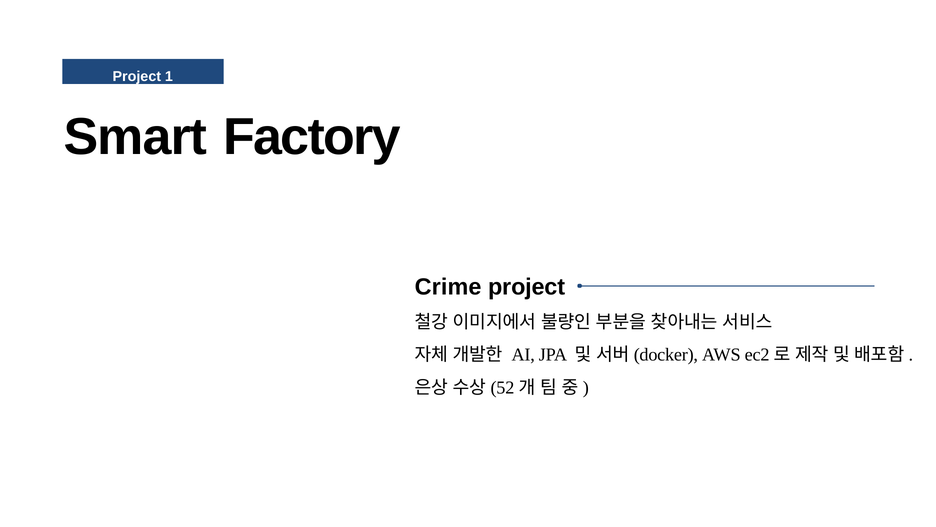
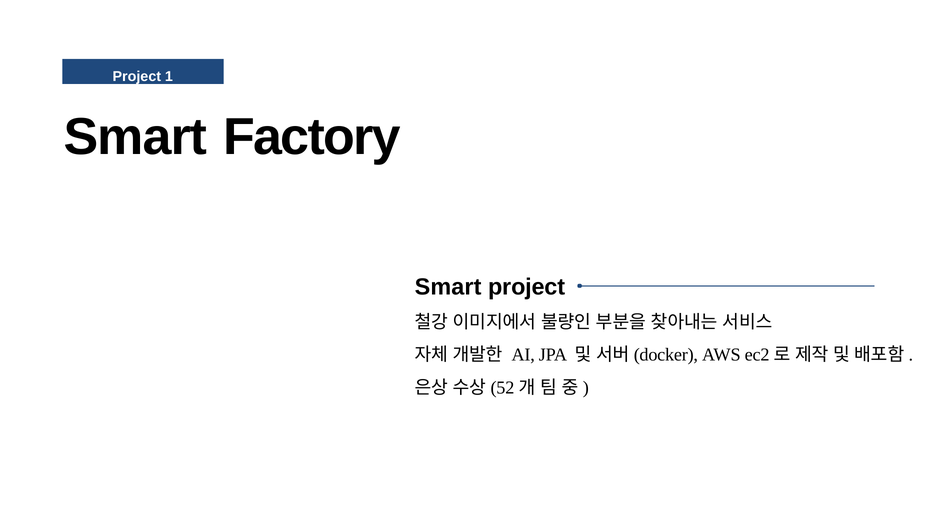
Crime at (448, 287): Crime -> Smart
